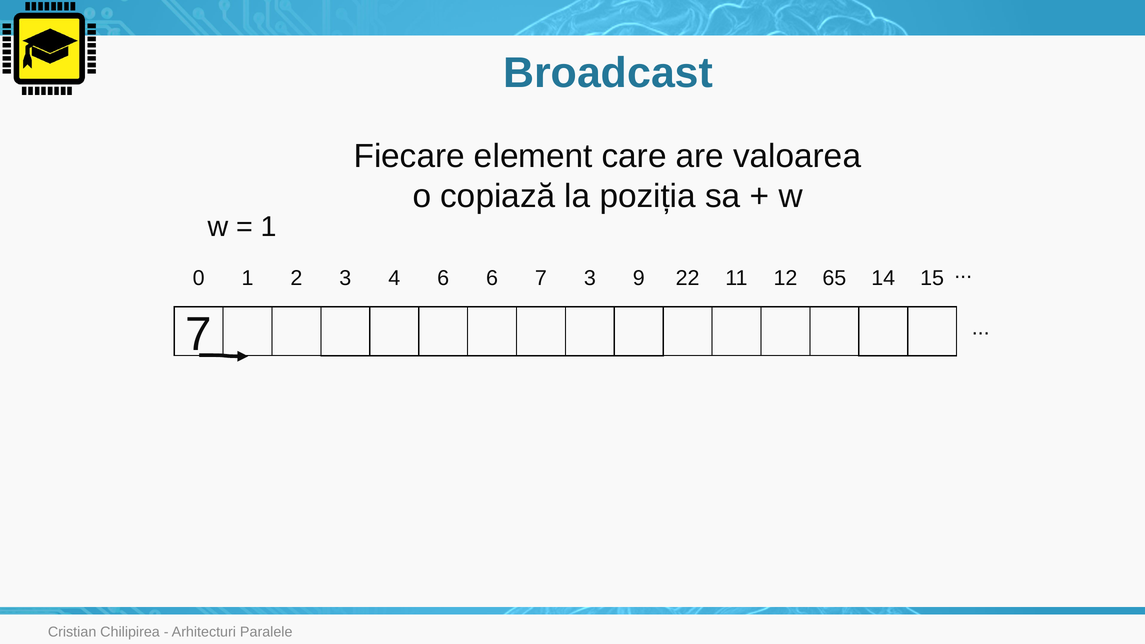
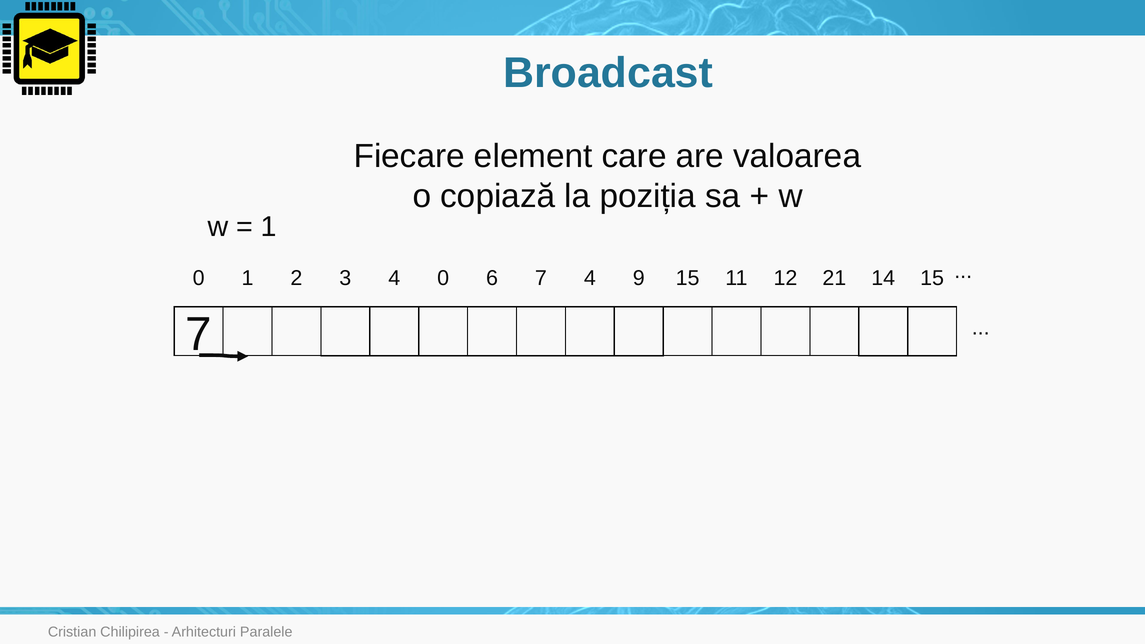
4 6: 6 -> 0
7 3: 3 -> 4
9 22: 22 -> 15
65: 65 -> 21
